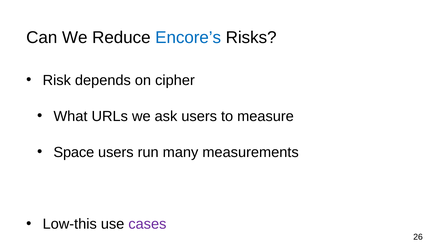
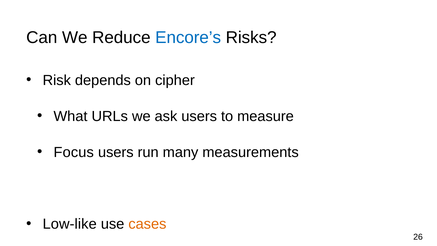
Space: Space -> Focus
Low-this: Low-this -> Low-like
cases colour: purple -> orange
